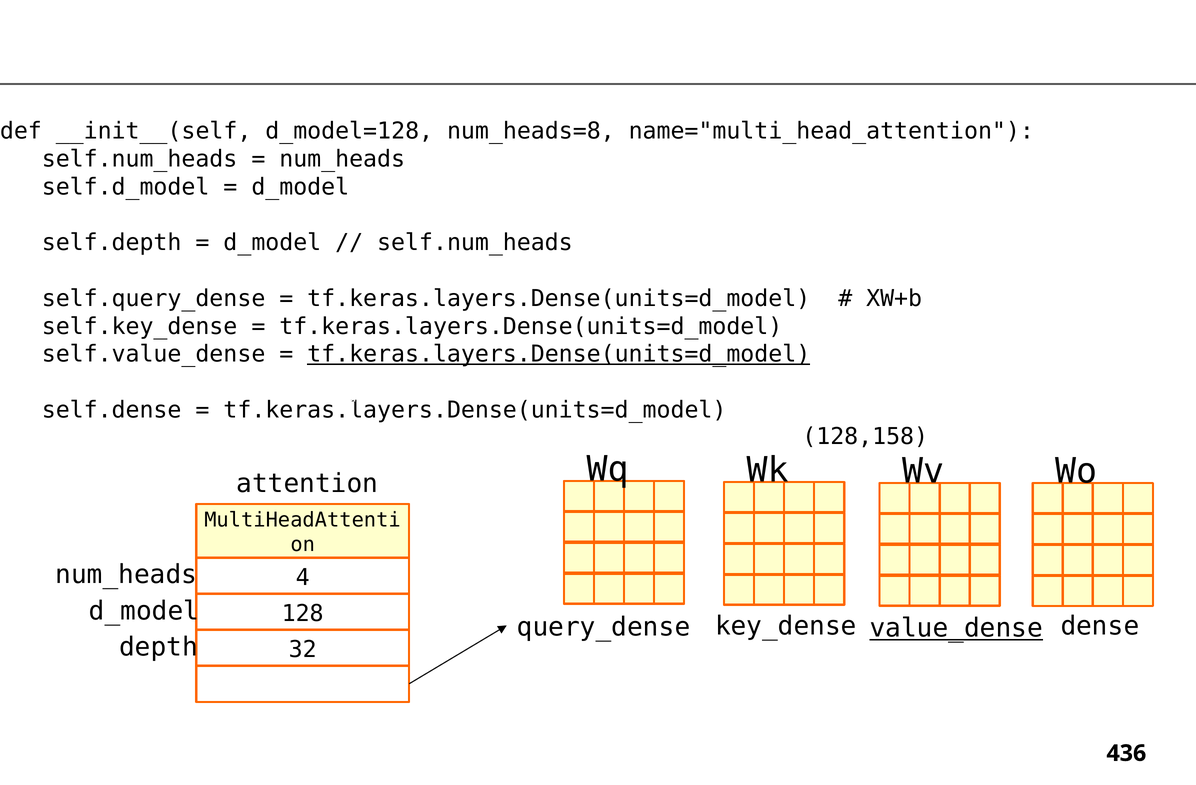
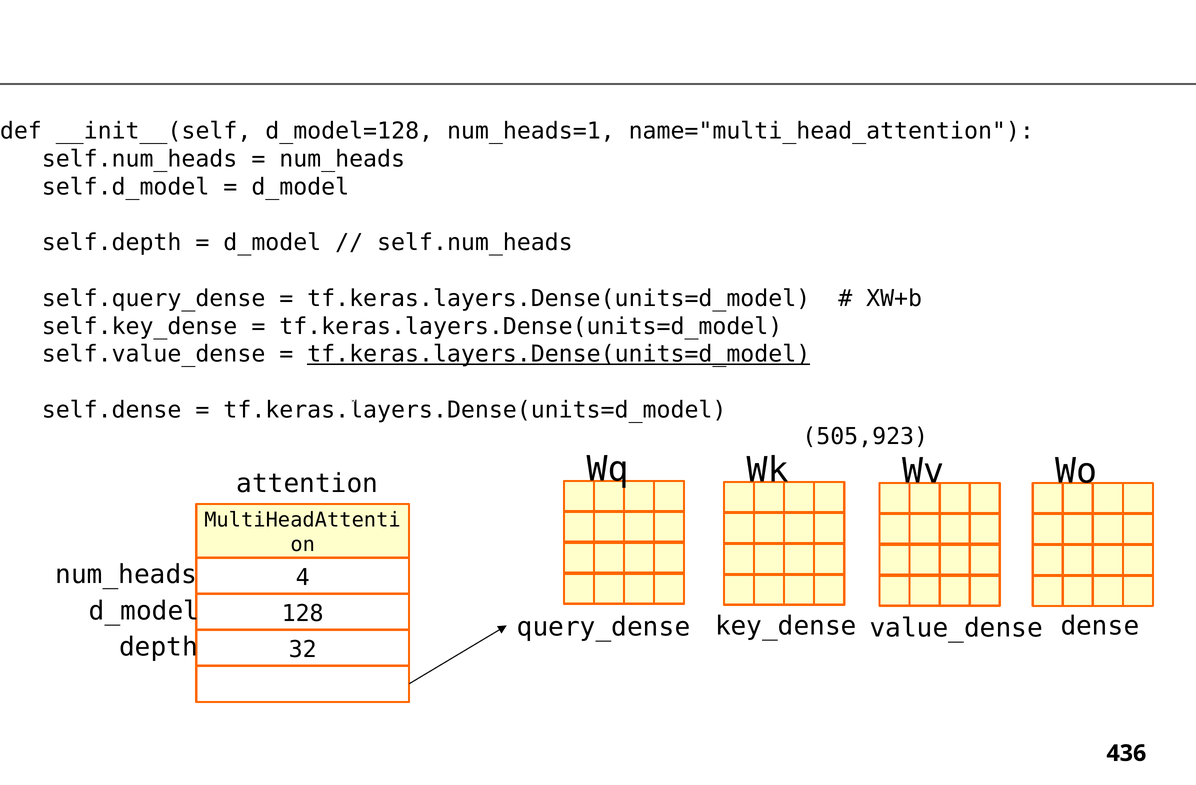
num_heads=8: num_heads=8 -> num_heads=1
128,158: 128,158 -> 505,923
value_dense underline: present -> none
